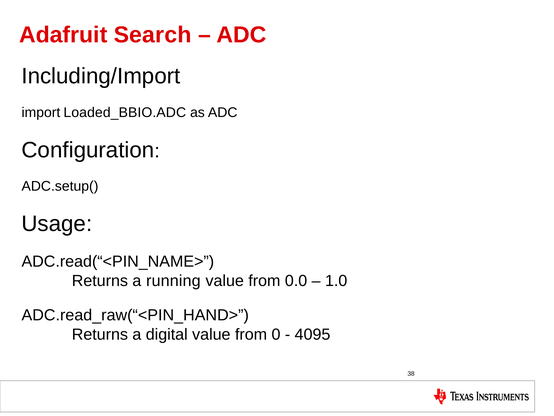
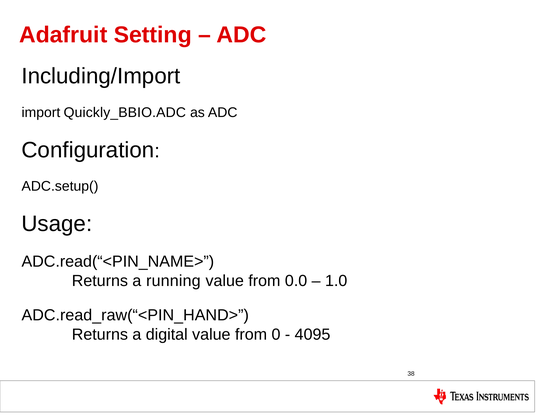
Search: Search -> Setting
Loaded_BBIO.ADC: Loaded_BBIO.ADC -> Quickly_BBIO.ADC
